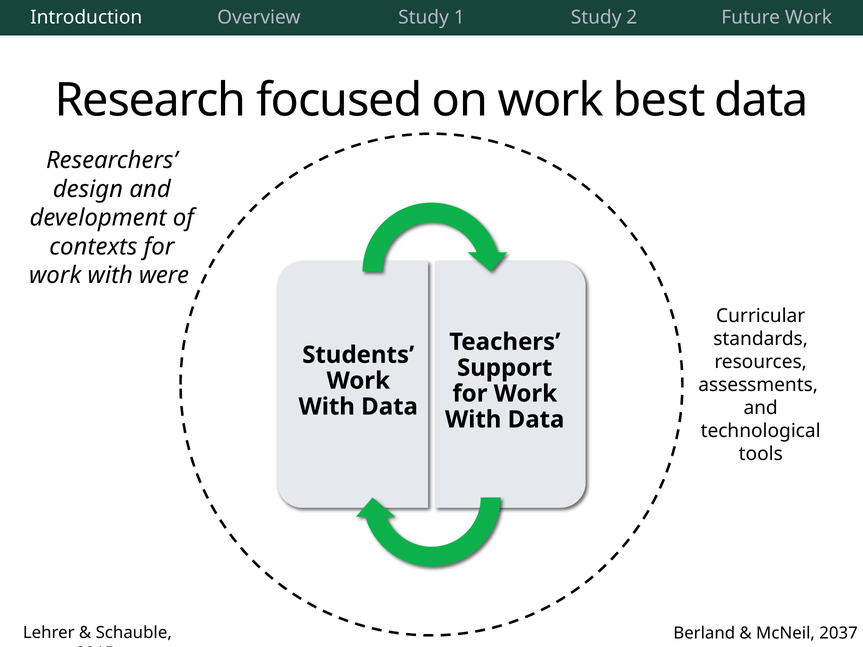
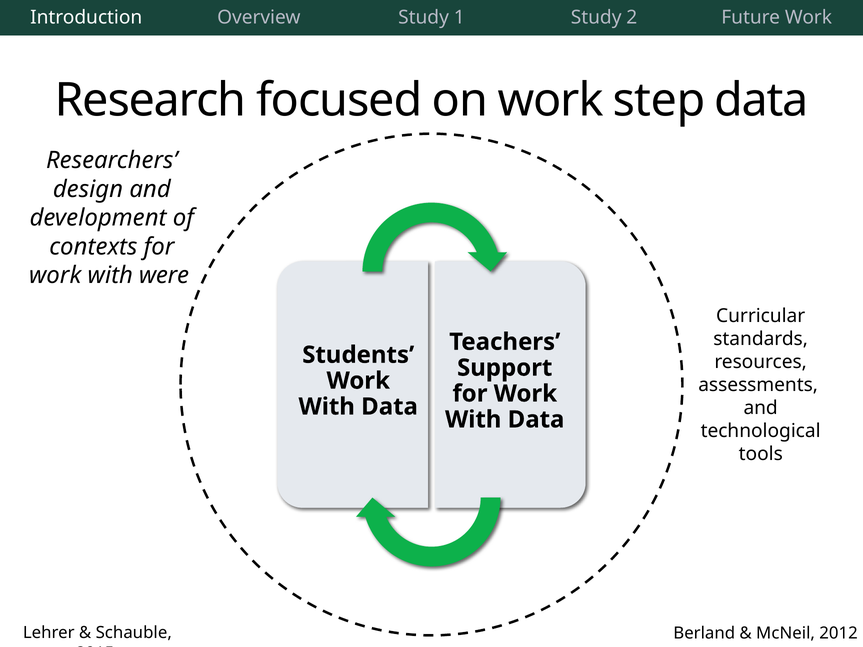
best: best -> step
2037: 2037 -> 2012
